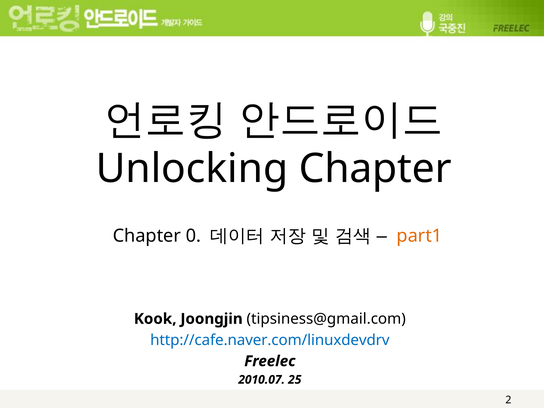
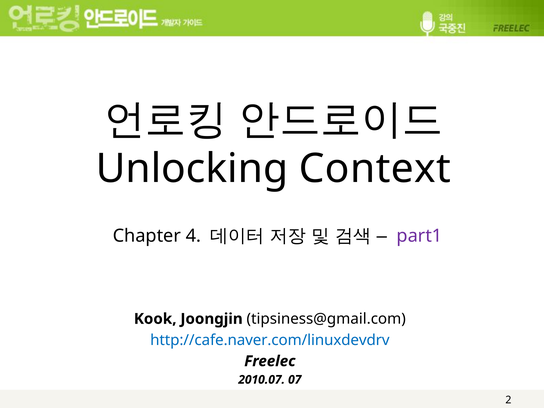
Unlocking Chapter: Chapter -> Context
0: 0 -> 4
part1 colour: orange -> purple
25: 25 -> 07
